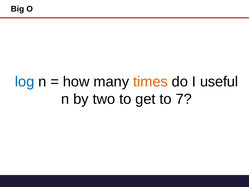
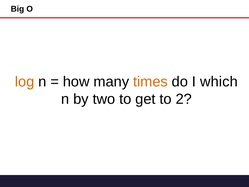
log colour: blue -> orange
useful: useful -> which
7: 7 -> 2
